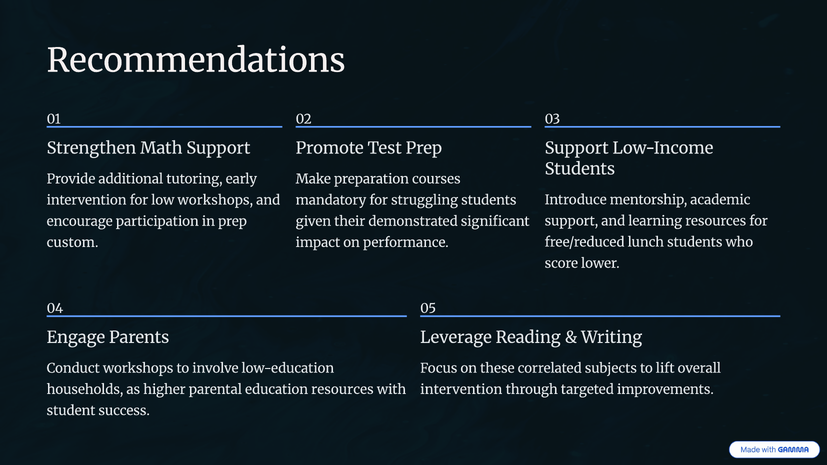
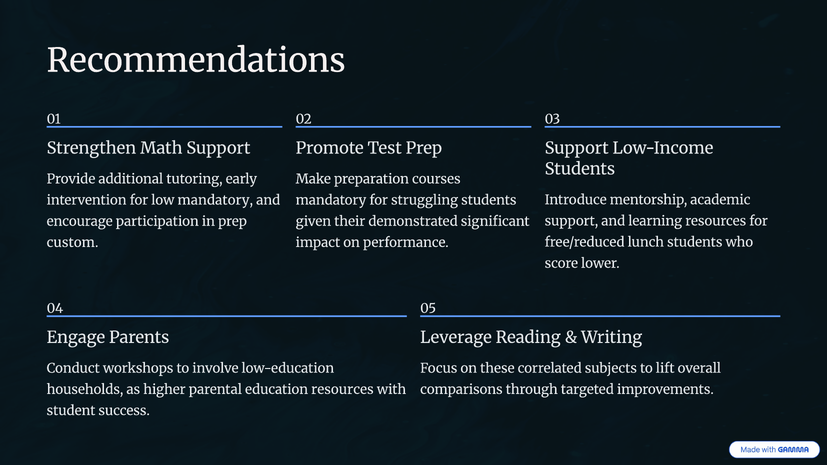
low workshops: workshops -> mandatory
intervention at (461, 390): intervention -> comparisons
